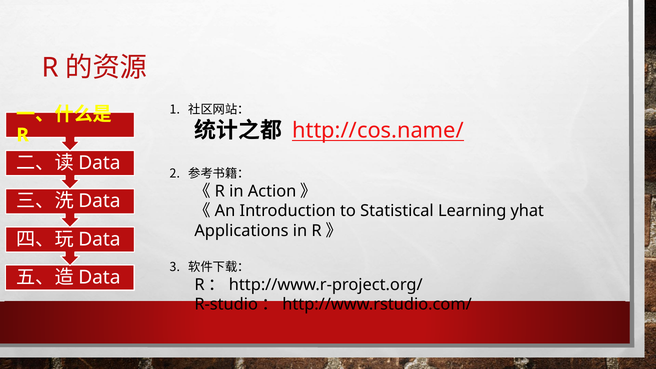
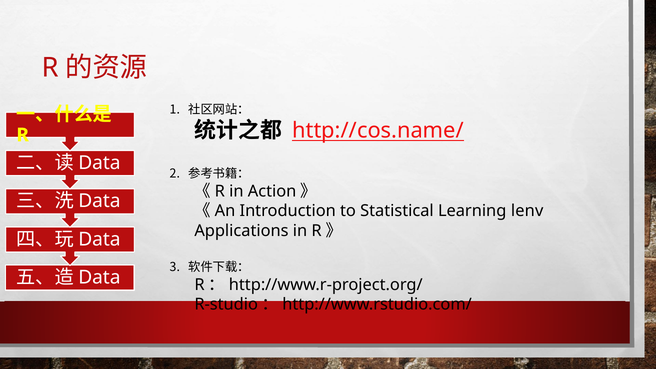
yhat: yhat -> lenv
